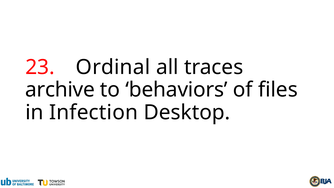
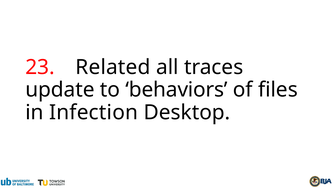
Ordinal: Ordinal -> Related
archive: archive -> update
